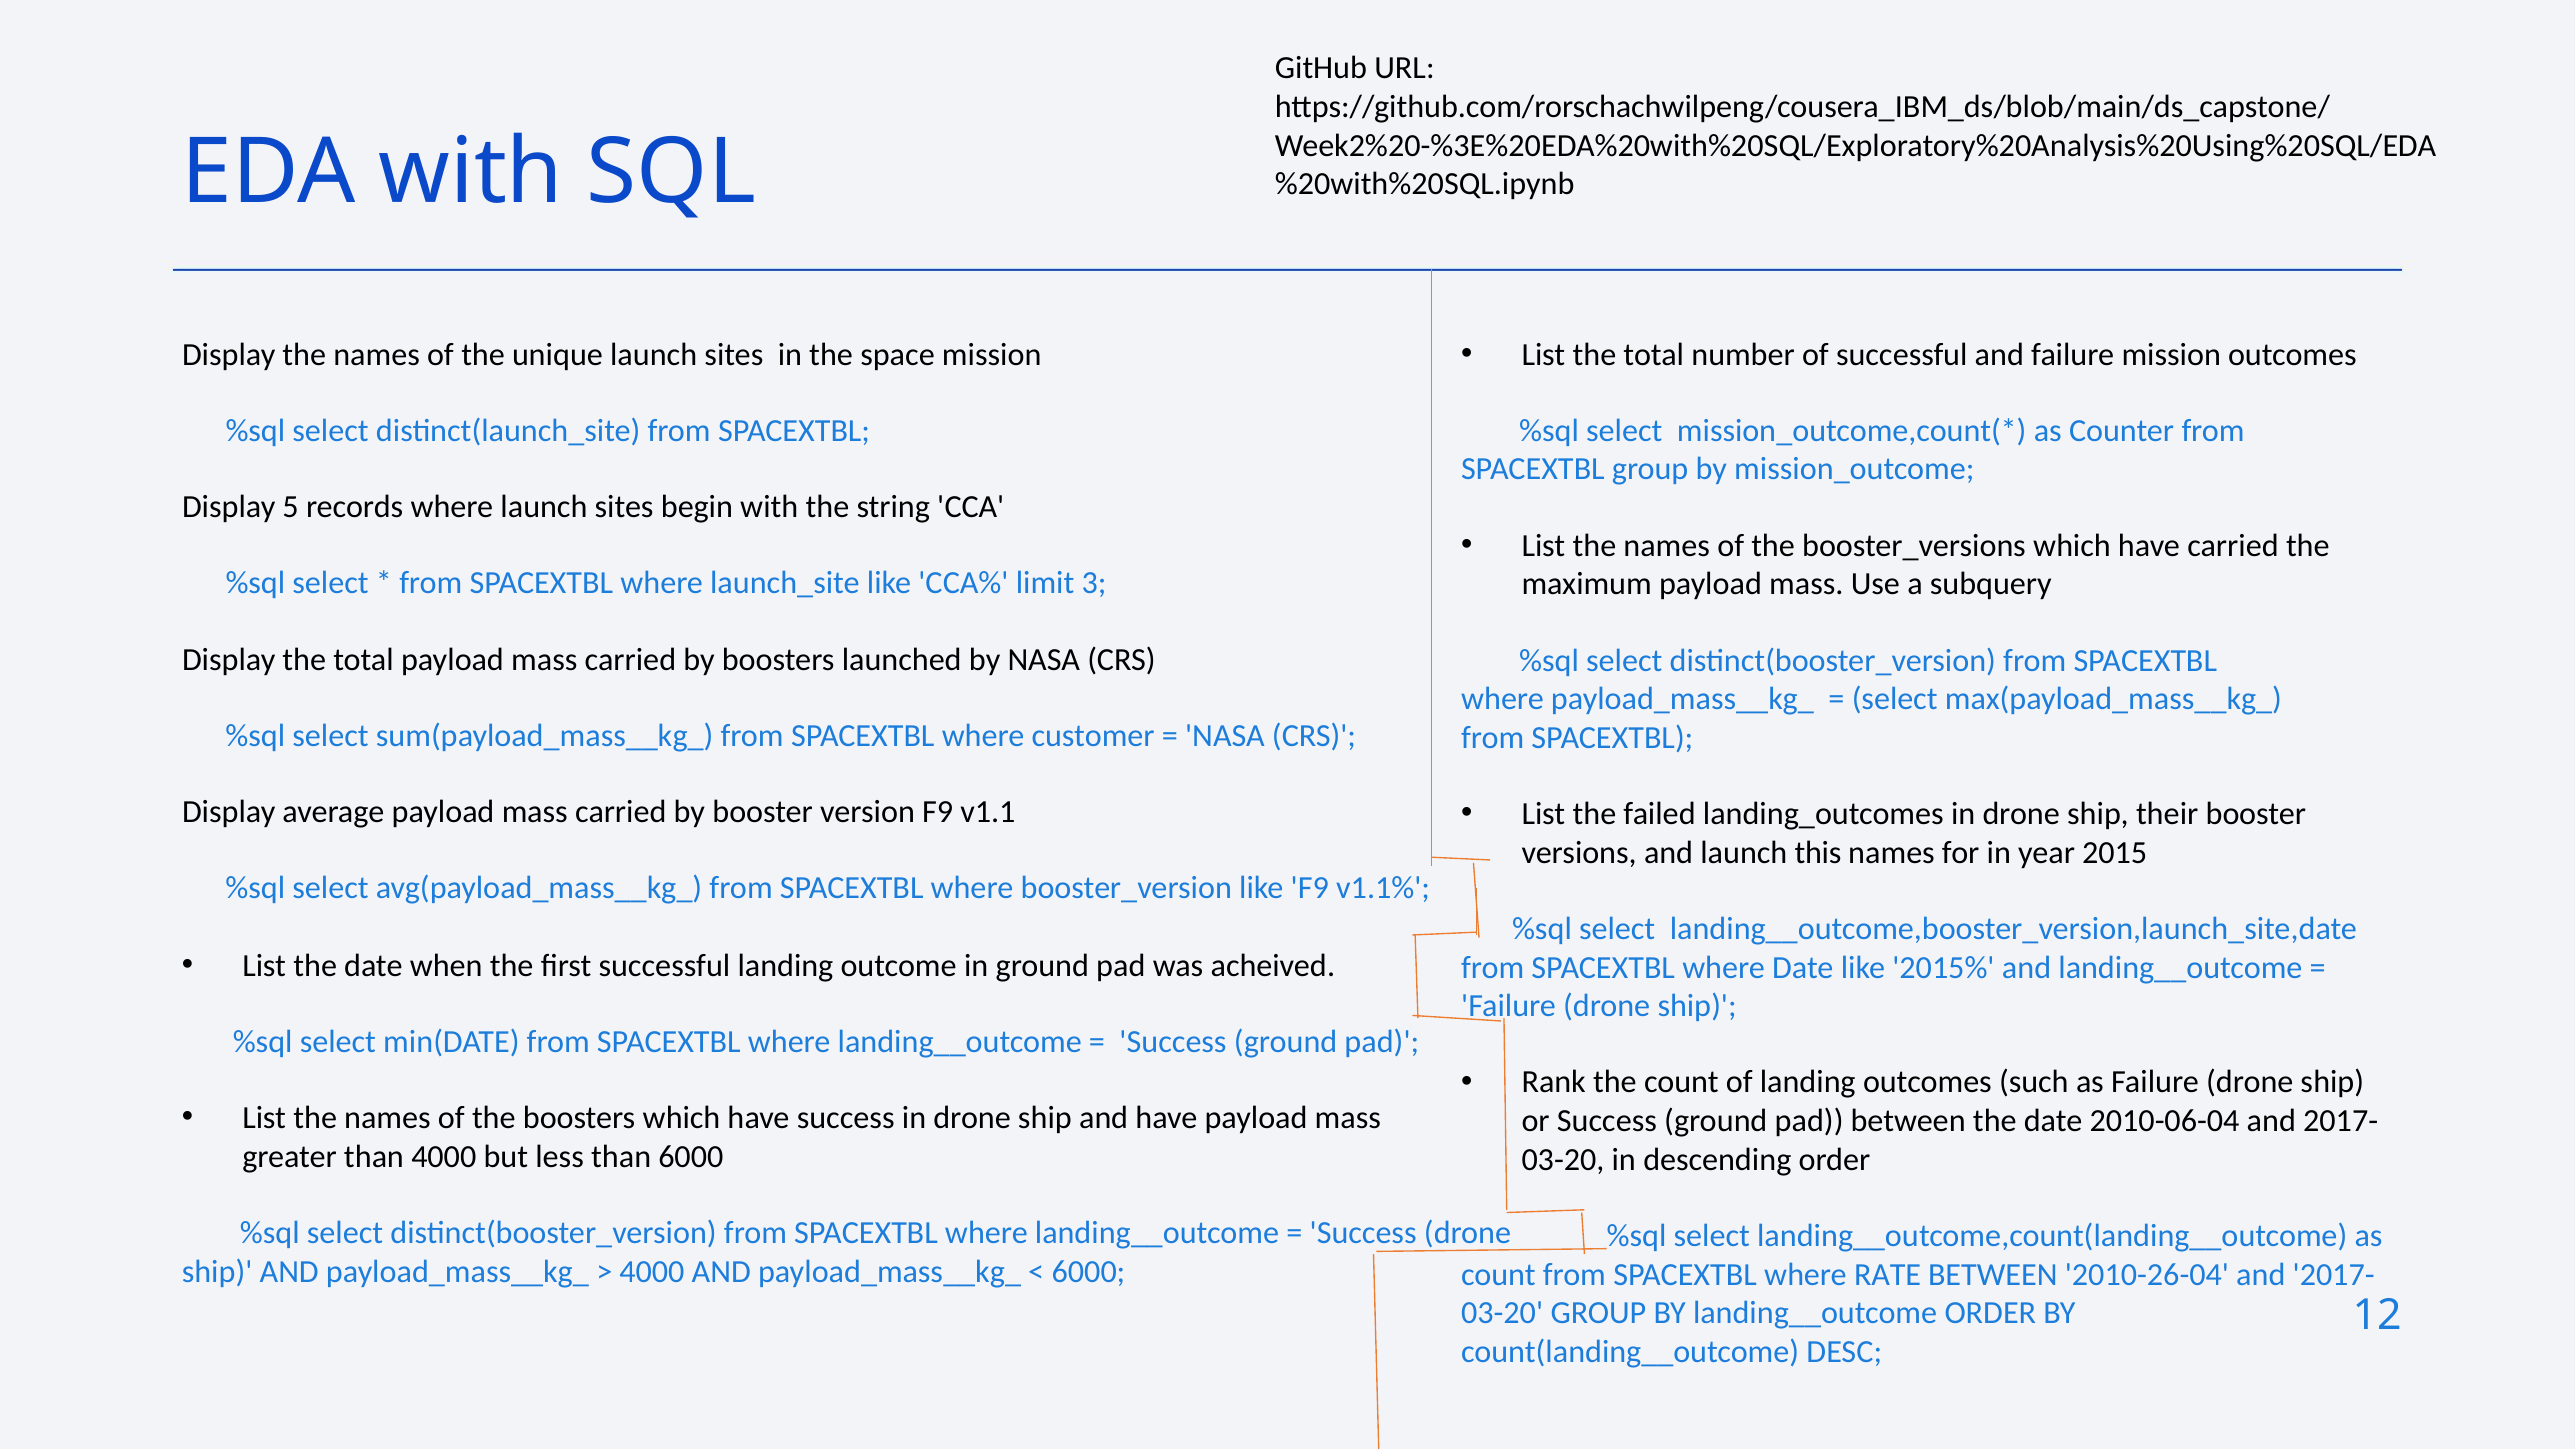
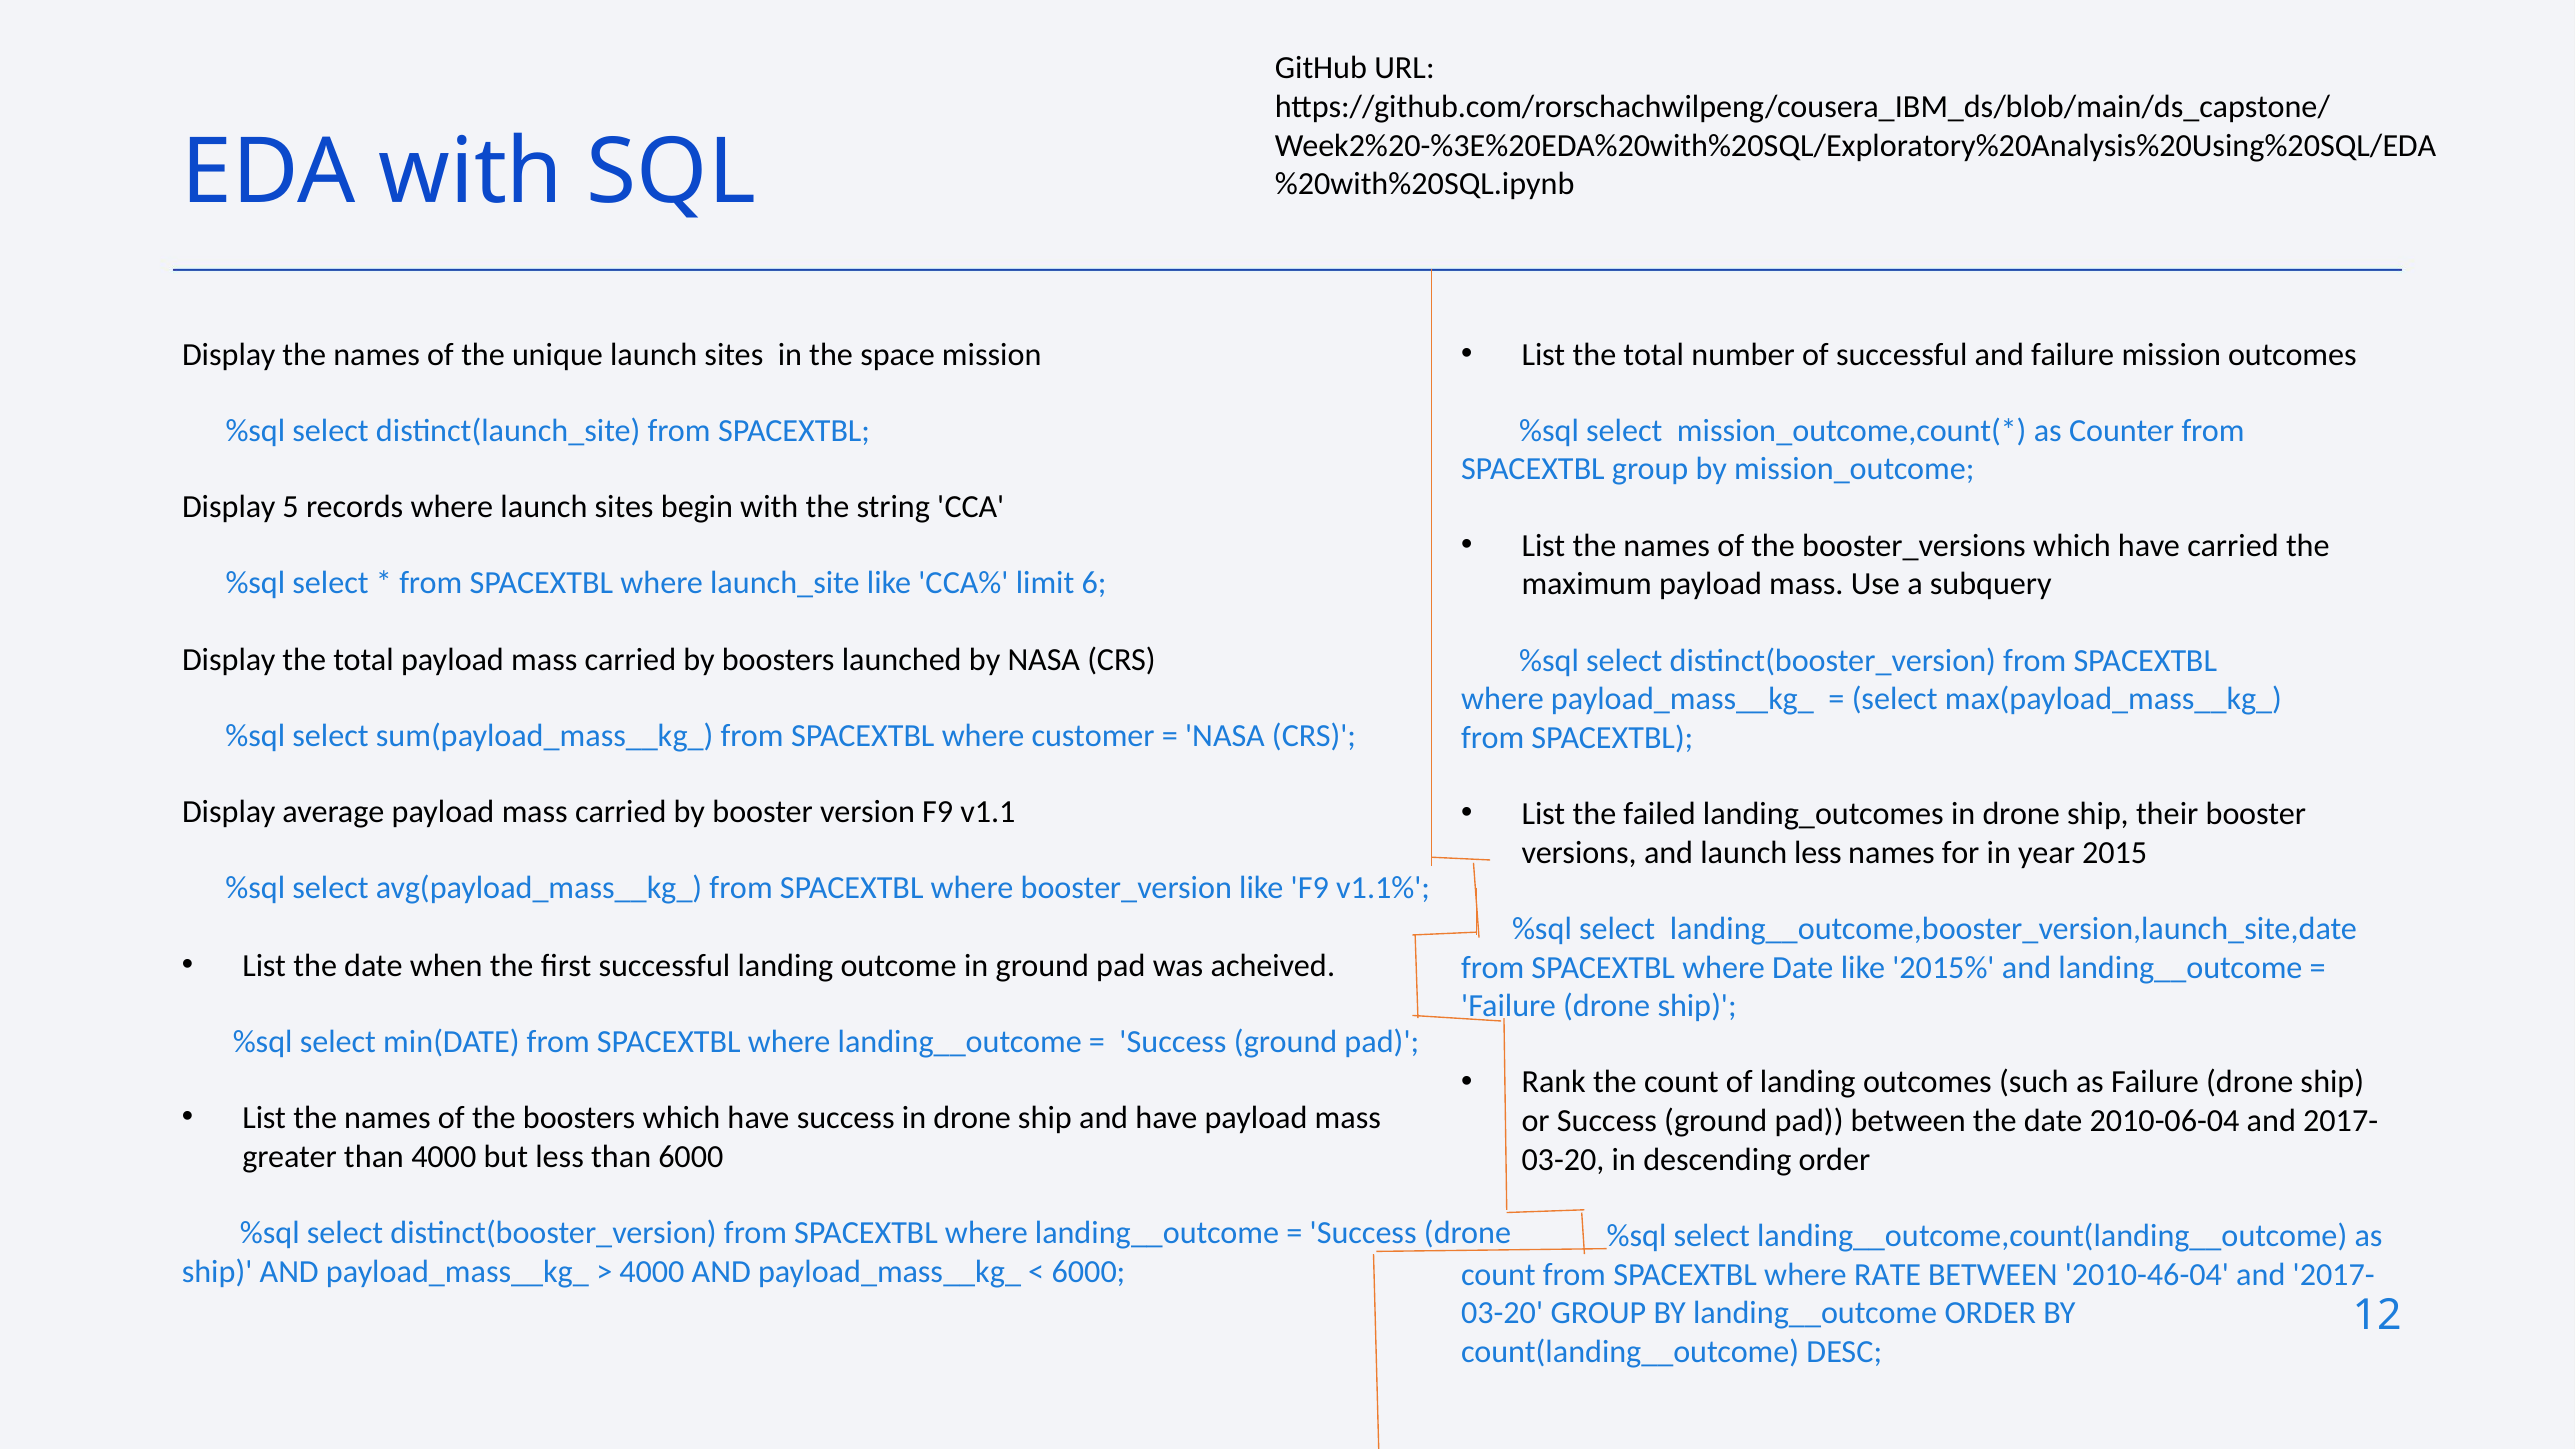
3: 3 -> 6
launch this: this -> less
2010-26-04: 2010-26-04 -> 2010-46-04
